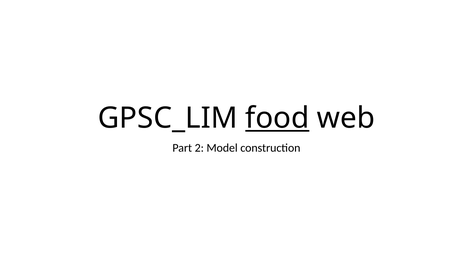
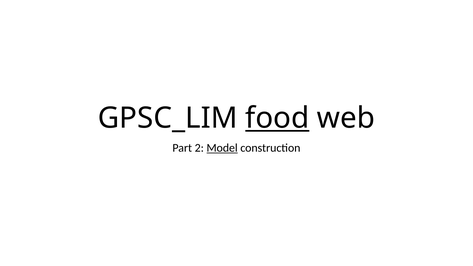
Model underline: none -> present
